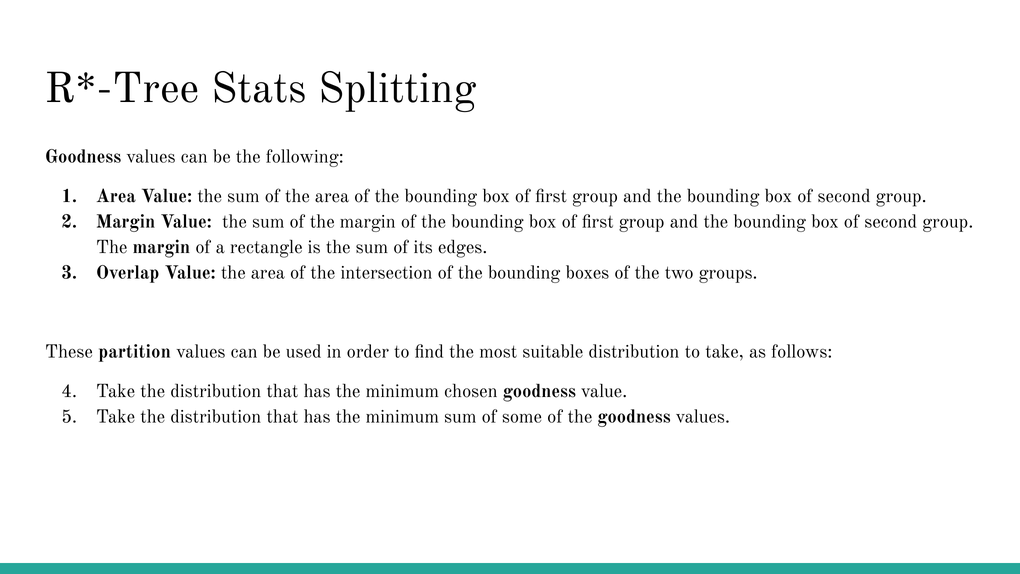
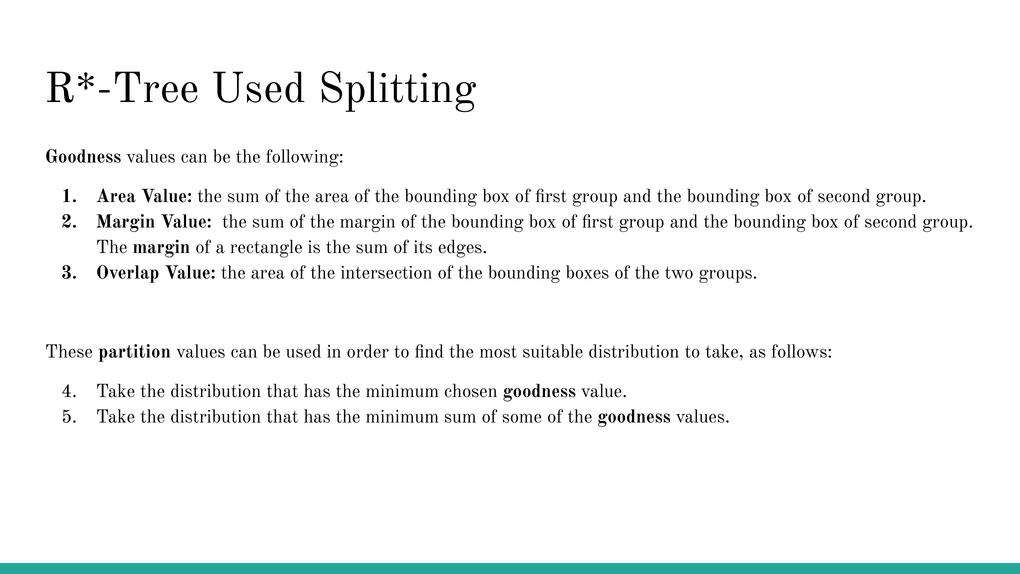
Stats at (259, 88): Stats -> Used
